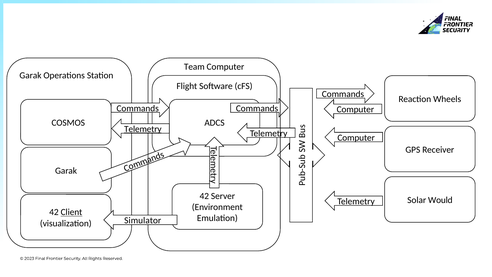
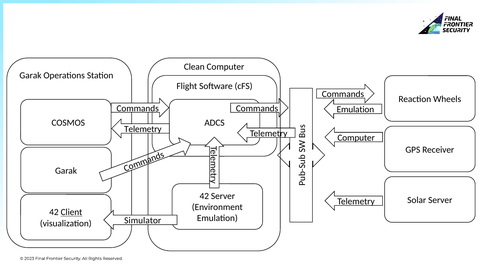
Team: Team -> Clean
Computer at (355, 109): Computer -> Emulation
Telemetry at (143, 129) underline: present -> none
Solar Would: Would -> Server
